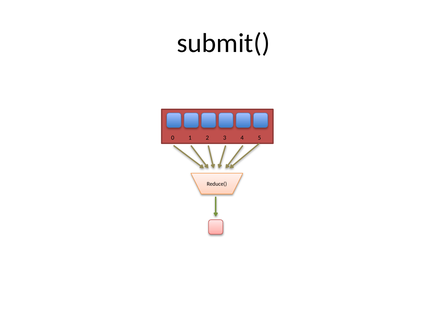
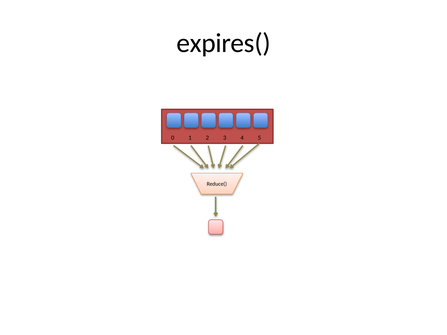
submit(: submit( -> expires(
